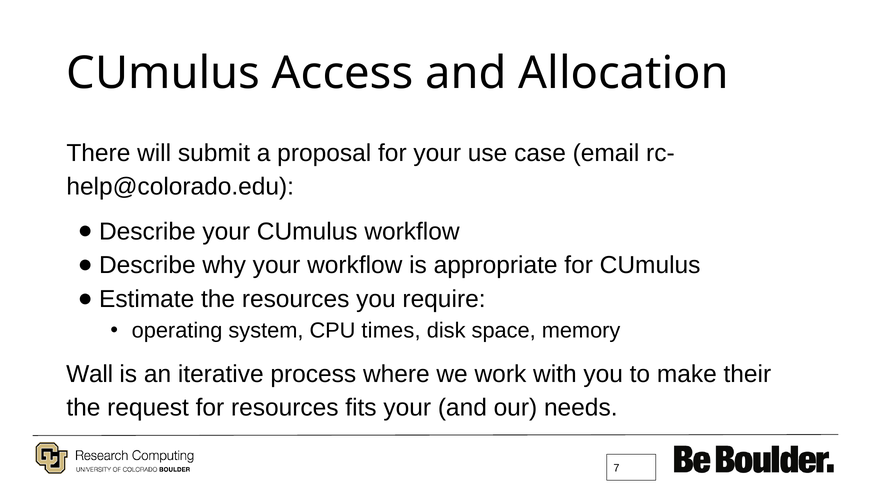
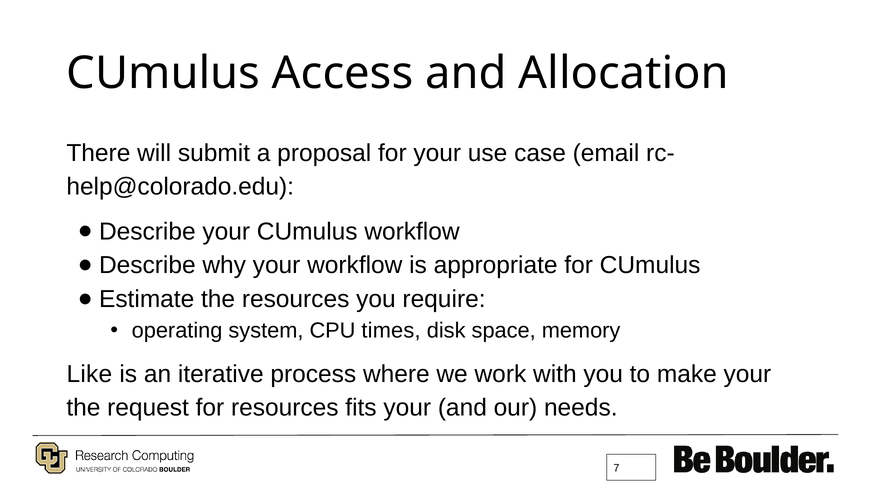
Wall: Wall -> Like
make their: their -> your
